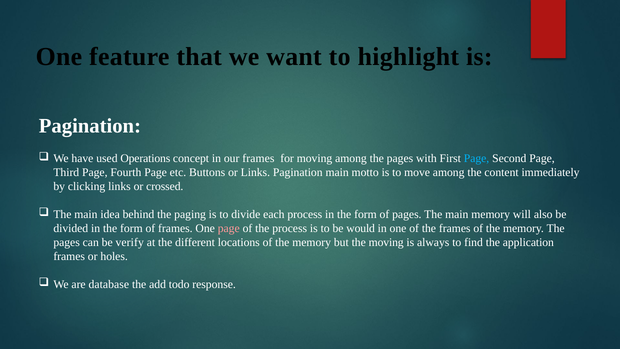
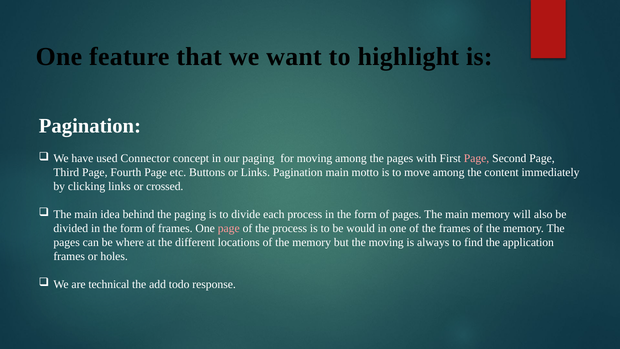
Operations: Operations -> Connector
our frames: frames -> paging
Page at (477, 159) colour: light blue -> pink
verify: verify -> where
database: database -> technical
